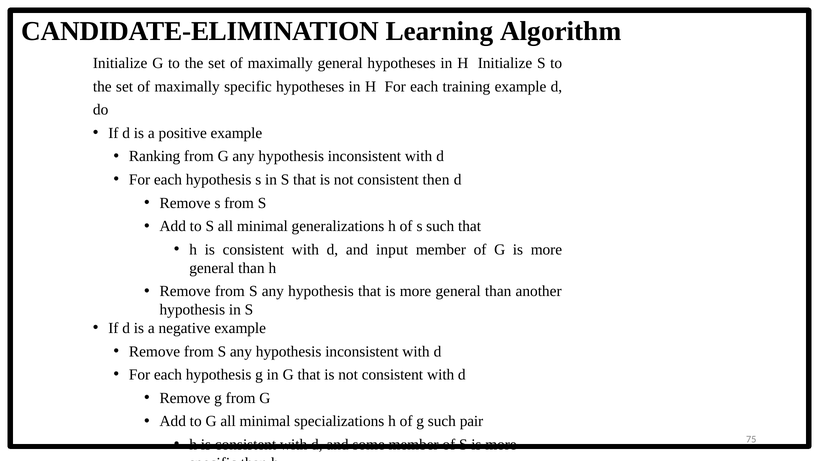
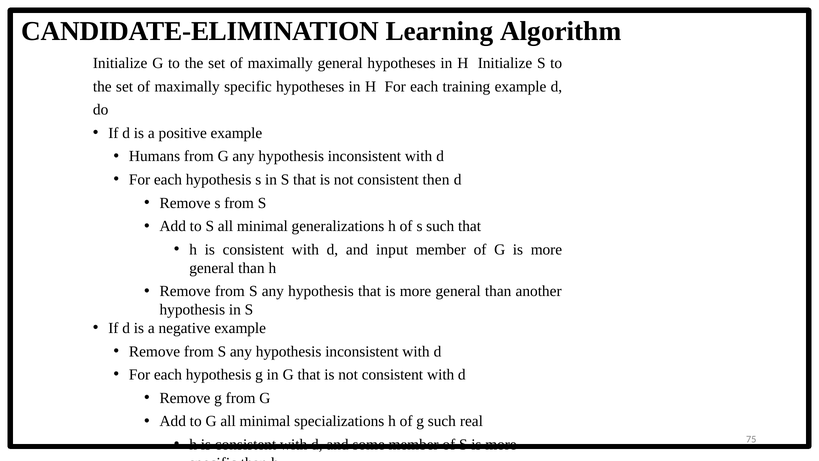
Ranking: Ranking -> Humans
pair: pair -> real
